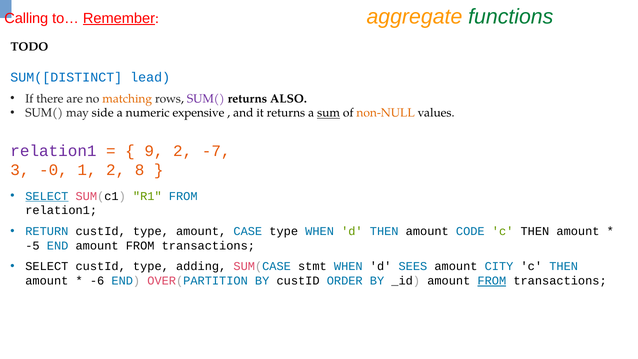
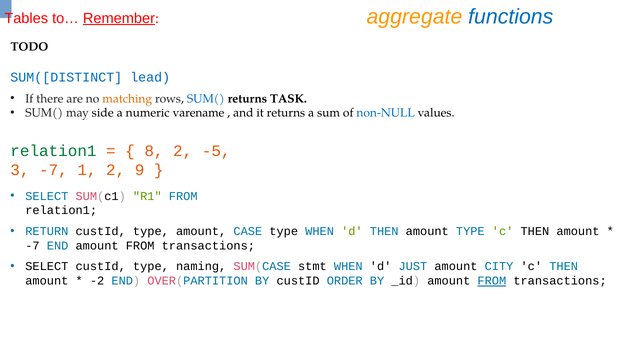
Calling: Calling -> Tables
functions colour: green -> blue
SUM( at (206, 99) colour: purple -> blue
ALSO: ALSO -> TASK
expensive: expensive -> varename
sum underline: present -> none
non-NULL colour: orange -> blue
relation1 at (53, 151) colour: purple -> green
9: 9 -> 8
-7: -7 -> -5
3 -0: -0 -> -7
8: 8 -> 9
SELECT at (47, 196) underline: present -> none
amount CODE: CODE -> TYPE
-5 at (32, 246): -5 -> -7
adding: adding -> naming
SEES: SEES -> JUST
-6: -6 -> -2
